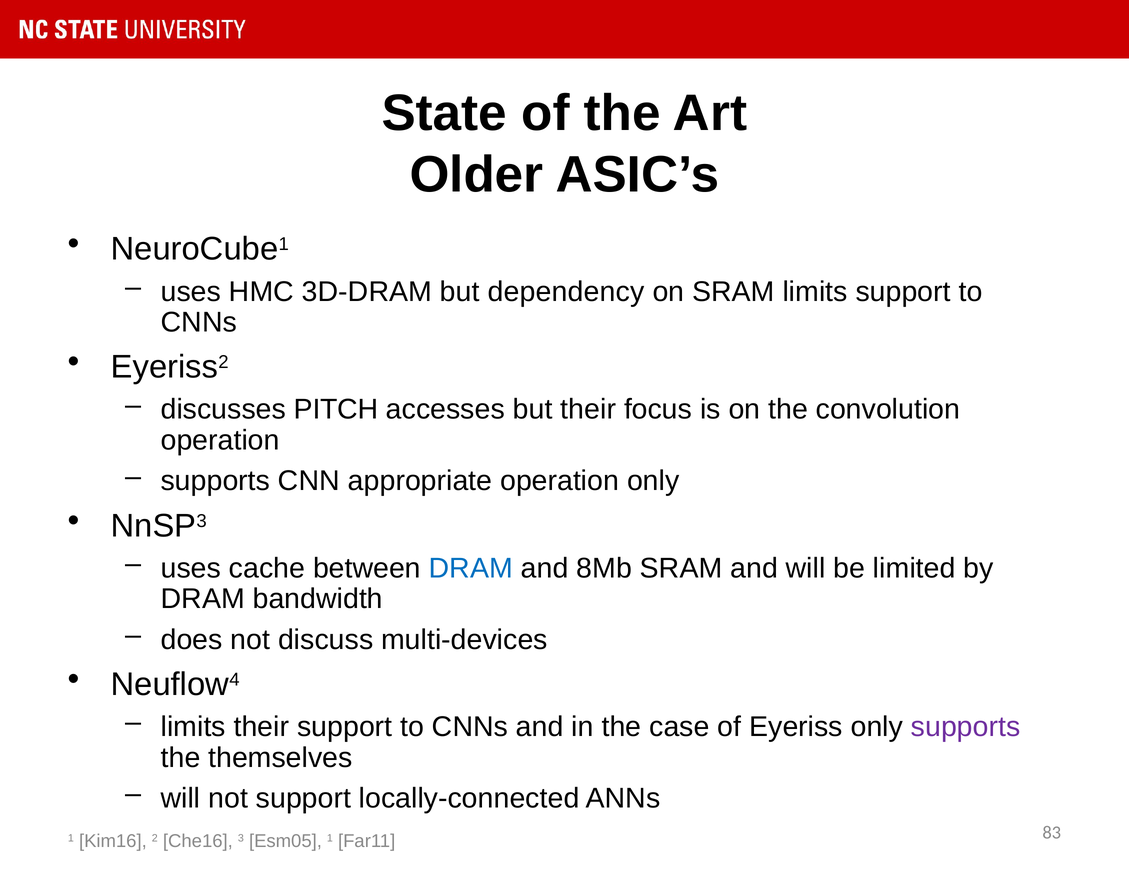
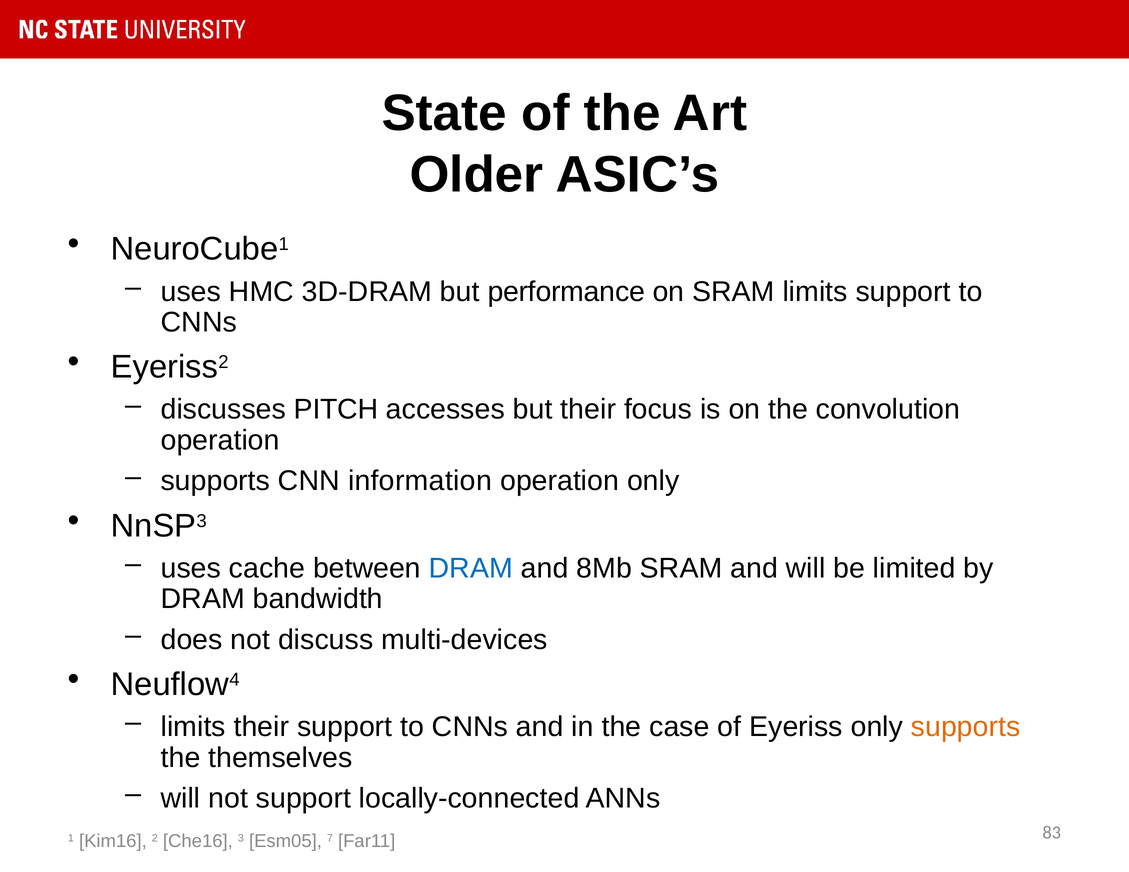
dependency: dependency -> performance
appropriate: appropriate -> information
supports at (966, 727) colour: purple -> orange
Esm05 1: 1 -> 7
